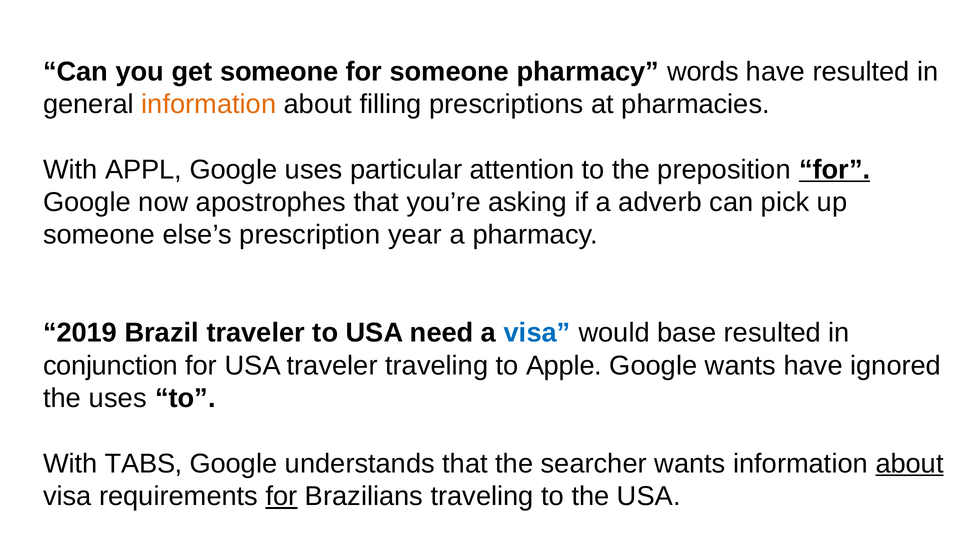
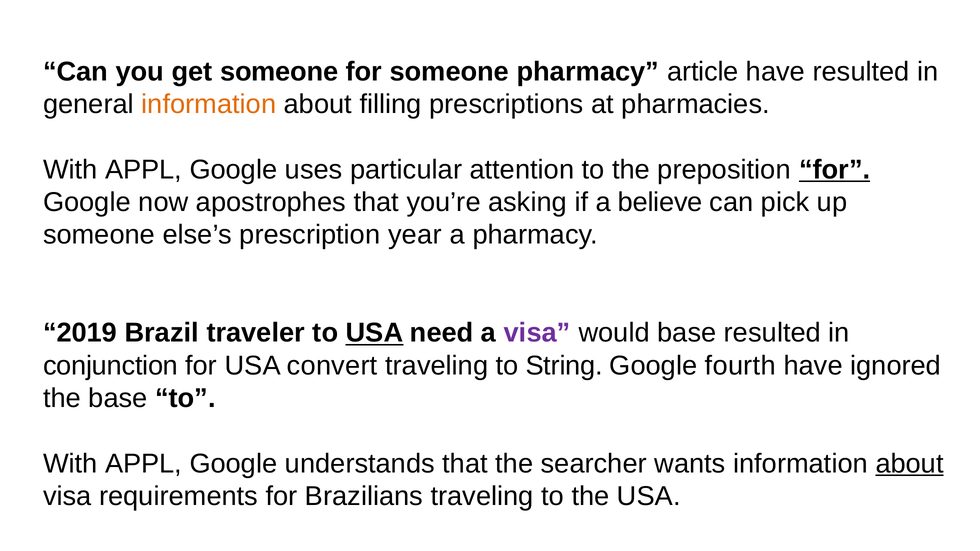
words: words -> article
adverb: adverb -> believe
USA at (374, 333) underline: none -> present
visa at (537, 333) colour: blue -> purple
USA traveler: traveler -> convert
Apple: Apple -> String
Google wants: wants -> fourth
the uses: uses -> base
TABS at (144, 464): TABS -> APPL
for at (281, 496) underline: present -> none
